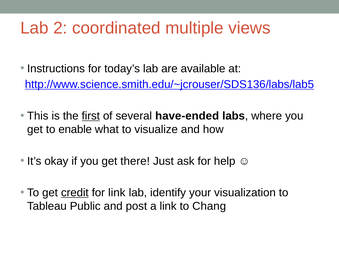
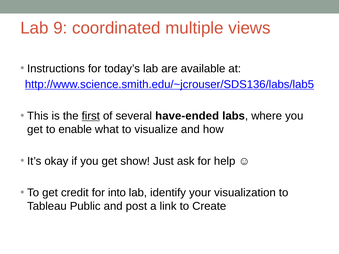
2: 2 -> 9
there: there -> show
credit underline: present -> none
for link: link -> into
Chang: Chang -> Create
